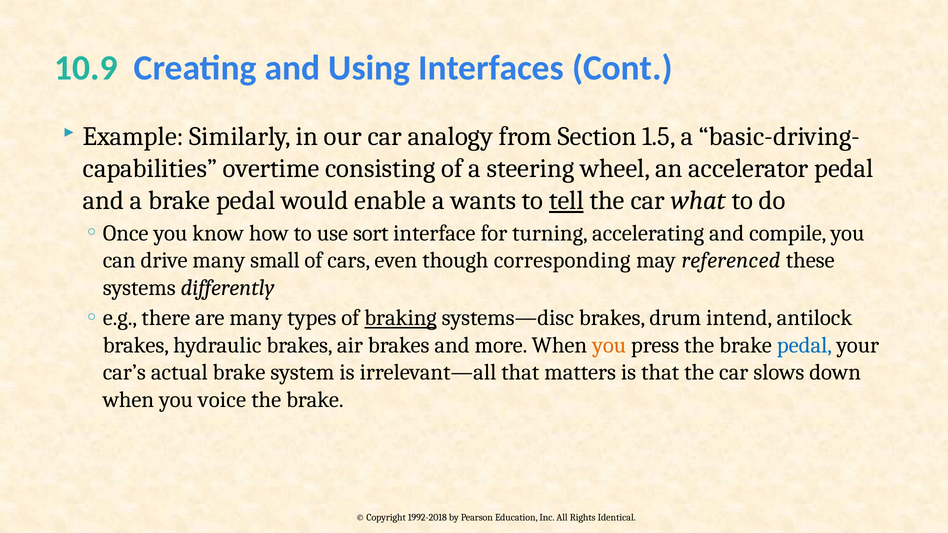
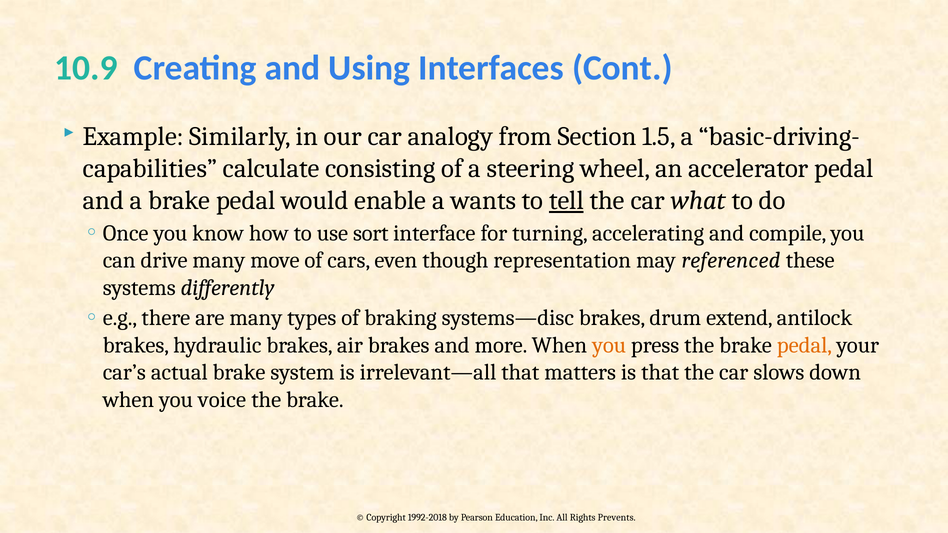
overtime: overtime -> calculate
small: small -> move
corresponding: corresponding -> representation
braking underline: present -> none
intend: intend -> extend
pedal at (804, 345) colour: blue -> orange
Identical: Identical -> Prevents
